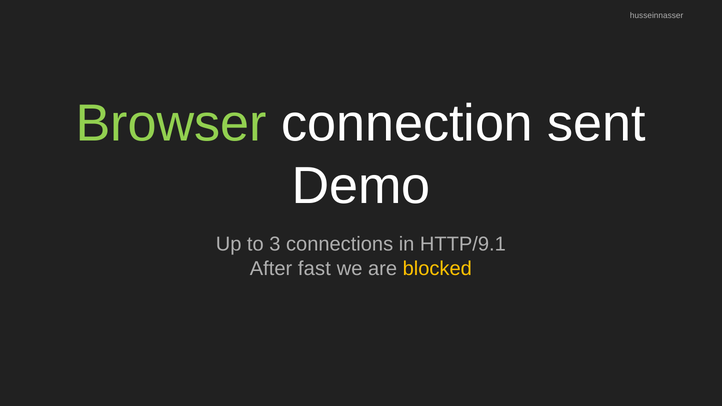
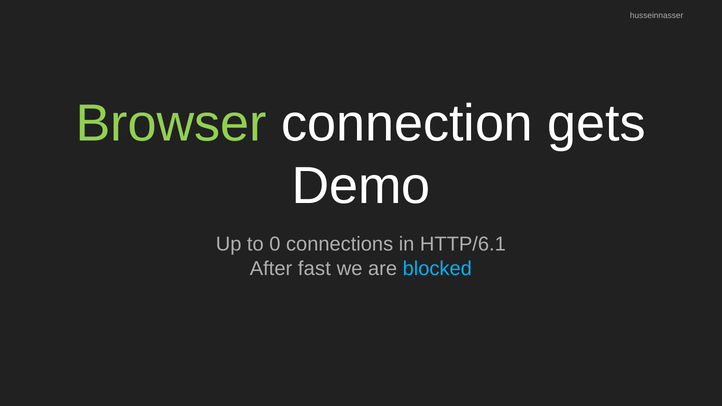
sent: sent -> gets
3: 3 -> 0
HTTP/9.1: HTTP/9.1 -> HTTP/6.1
blocked colour: yellow -> light blue
